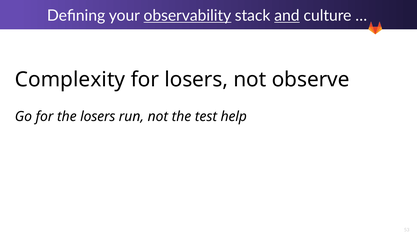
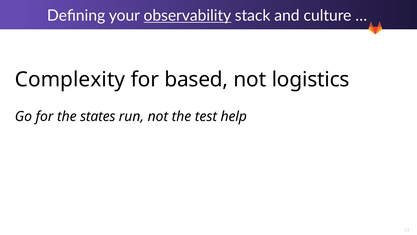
and underline: present -> none
for losers: losers -> based
observe: observe -> logistics
the losers: losers -> states
